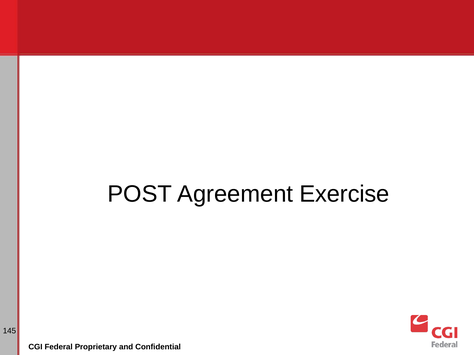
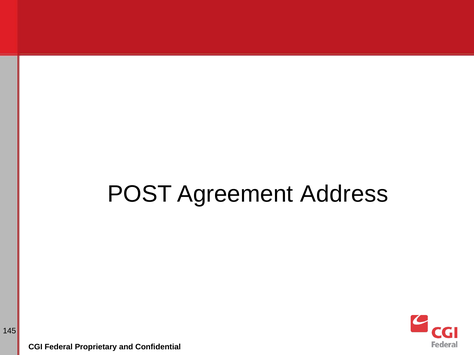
Exercise: Exercise -> Address
